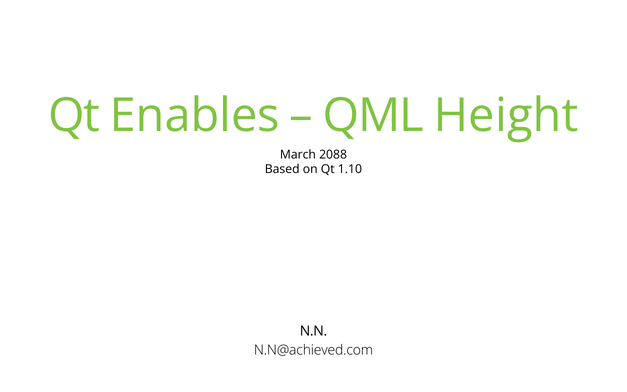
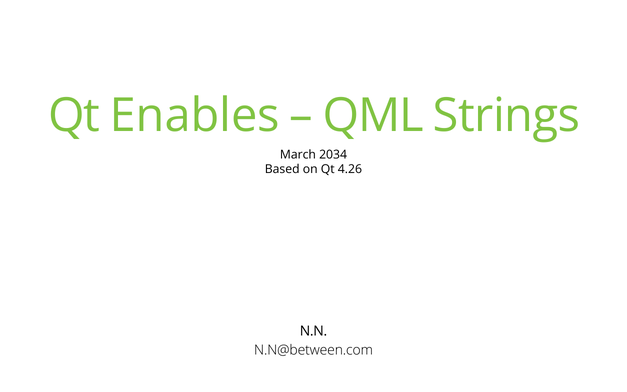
Height: Height -> Strings
2088: 2088 -> 2034
1.10: 1.10 -> 4.26
N.N@achieved.com: N.N@achieved.com -> N.N@between.com
